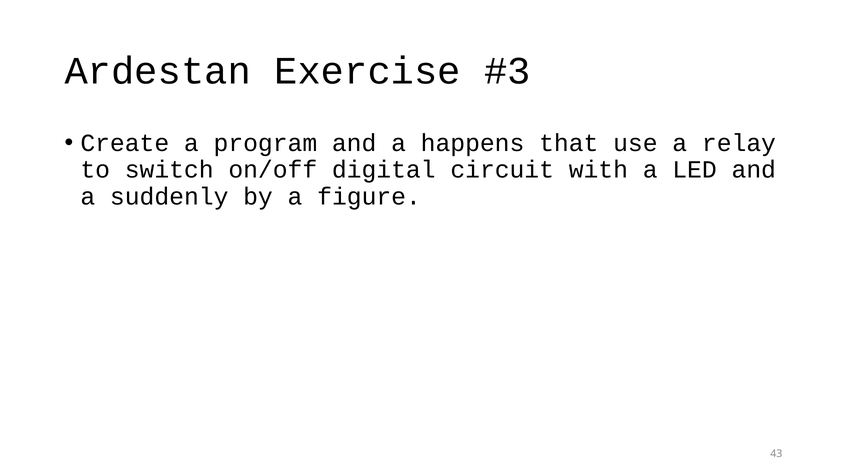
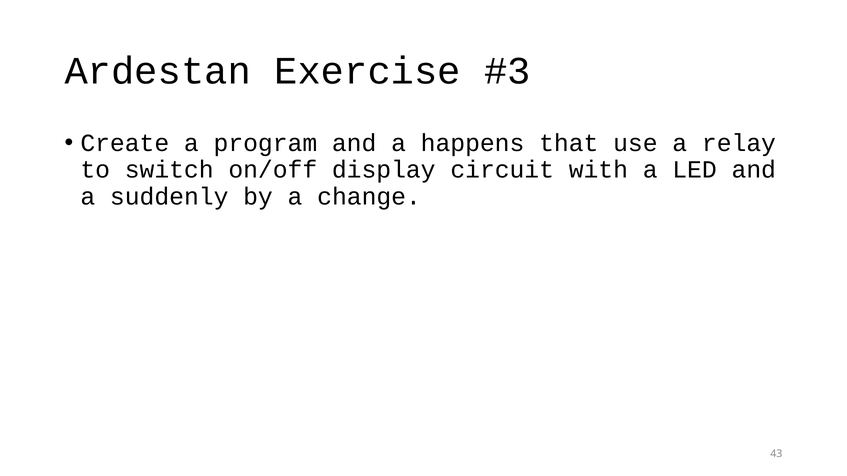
digital: digital -> display
figure: figure -> change
